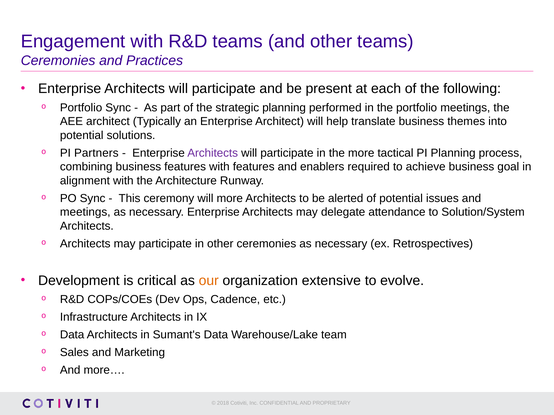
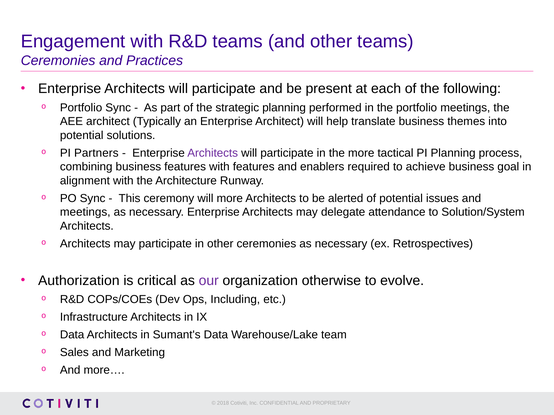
Development: Development -> Authorization
our colour: orange -> purple
extensive: extensive -> otherwise
Cadence: Cadence -> Including
